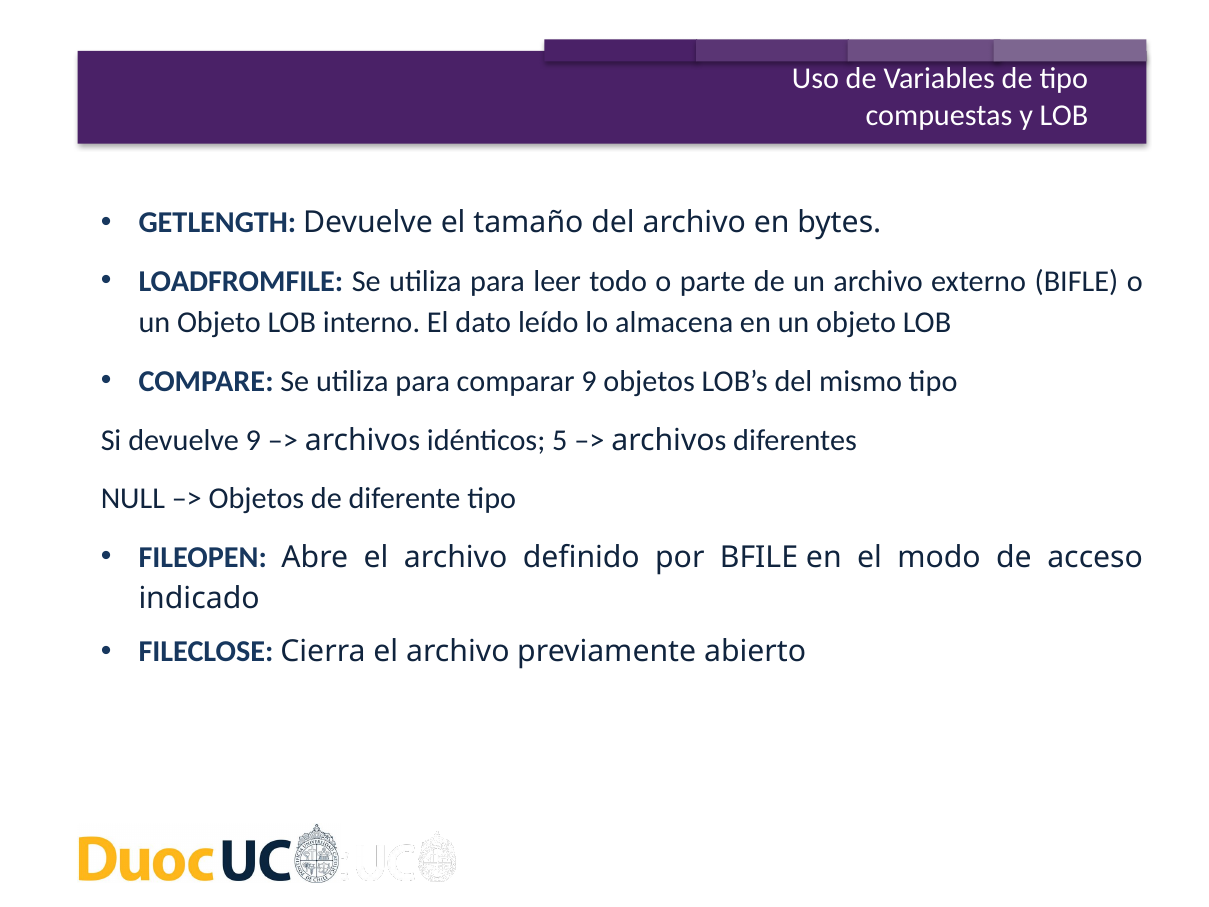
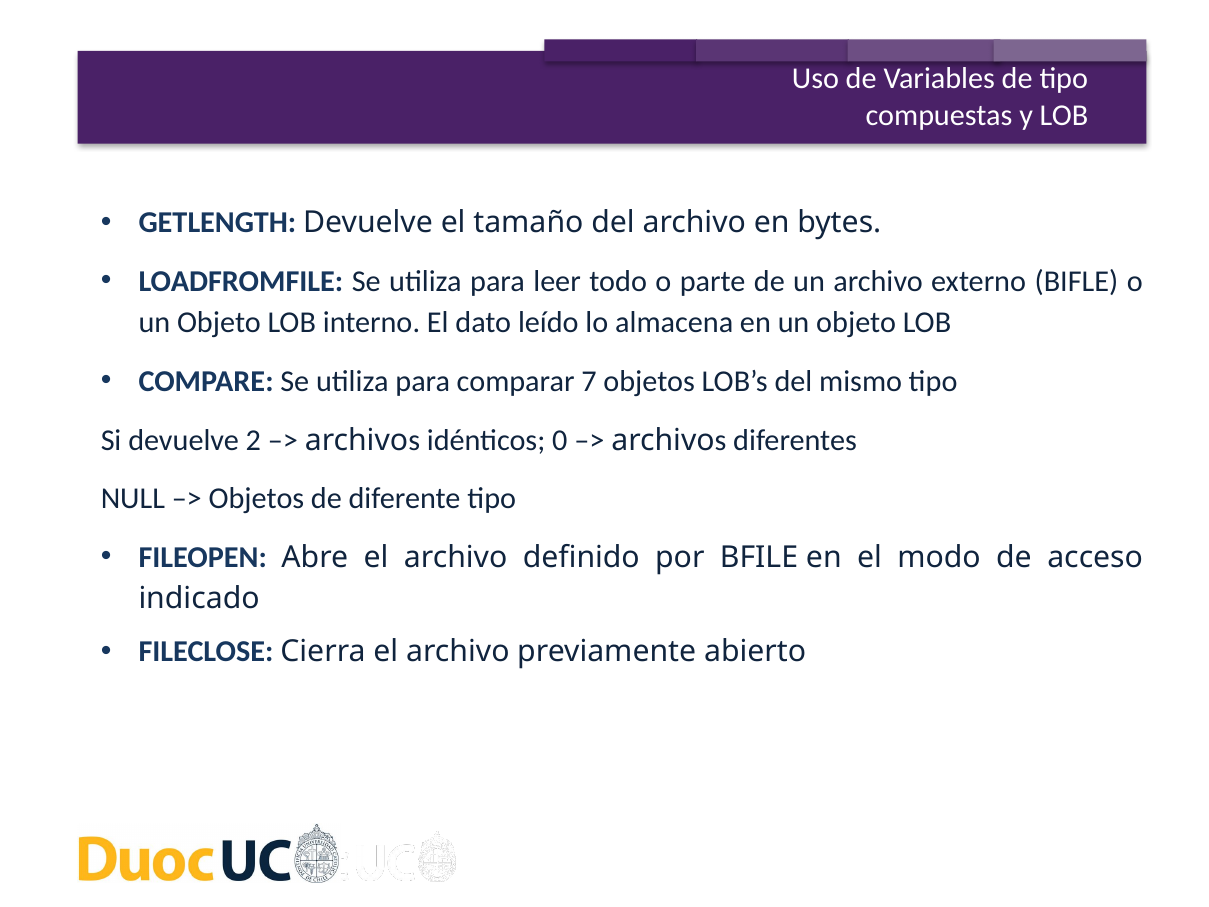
comparar 9: 9 -> 7
devuelve 9: 9 -> 2
5: 5 -> 0
